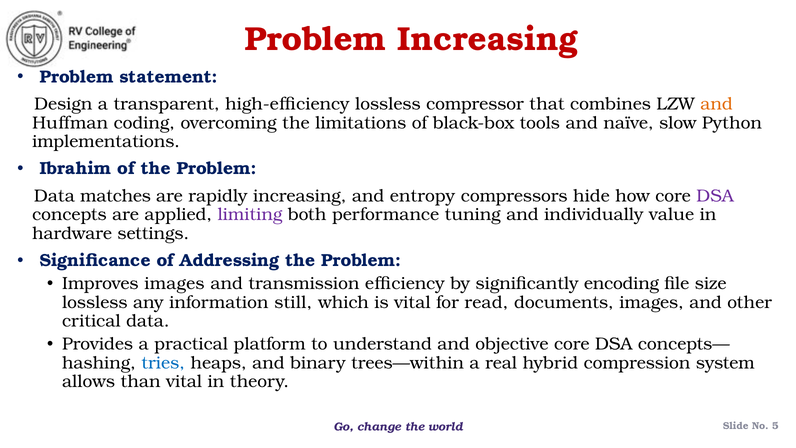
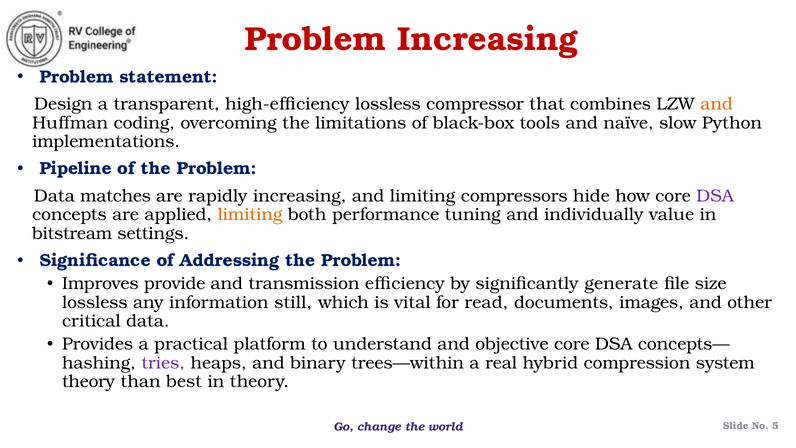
Ibrahim: Ibrahim -> Pipeline
and entropy: entropy -> limiting
limiting at (250, 215) colour: purple -> orange
hardware: hardware -> bitstream
Improves images: images -> provide
encoding: encoding -> generate
tries colour: blue -> purple
allows at (88, 381): allows -> theory
than vital: vital -> best
